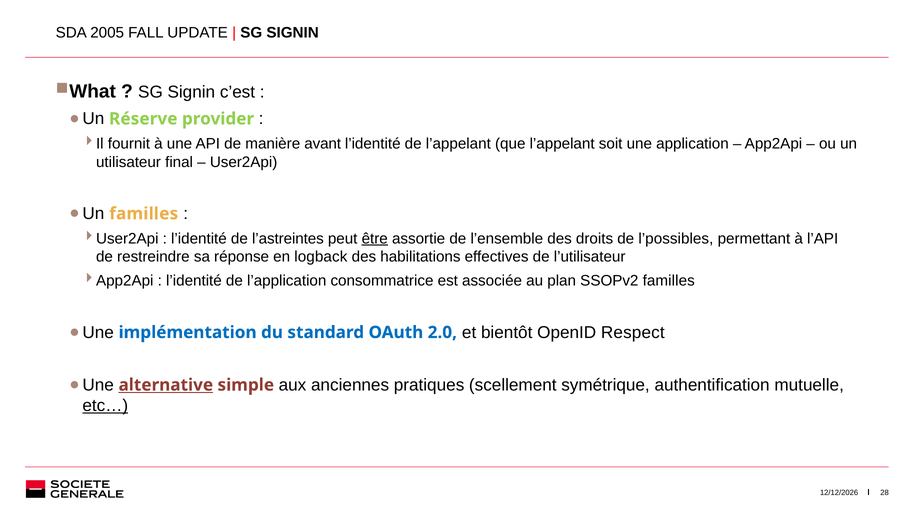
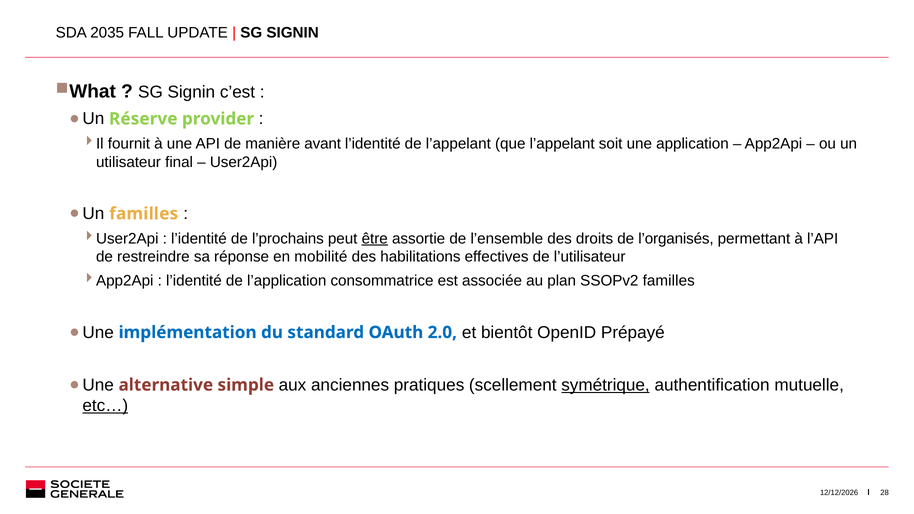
2005: 2005 -> 2035
l’astreintes: l’astreintes -> l’prochains
l’possibles: l’possibles -> l’organisés
logback: logback -> mobilité
Respect: Respect -> Prépayé
alternative underline: present -> none
symétrique underline: none -> present
